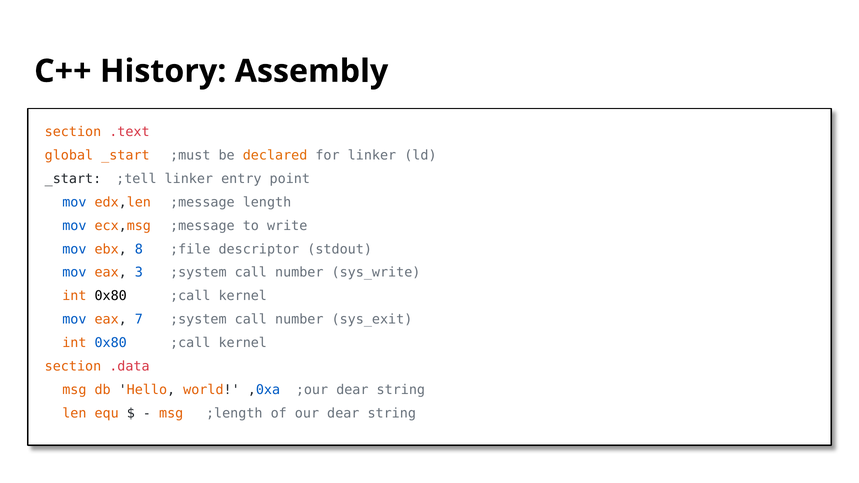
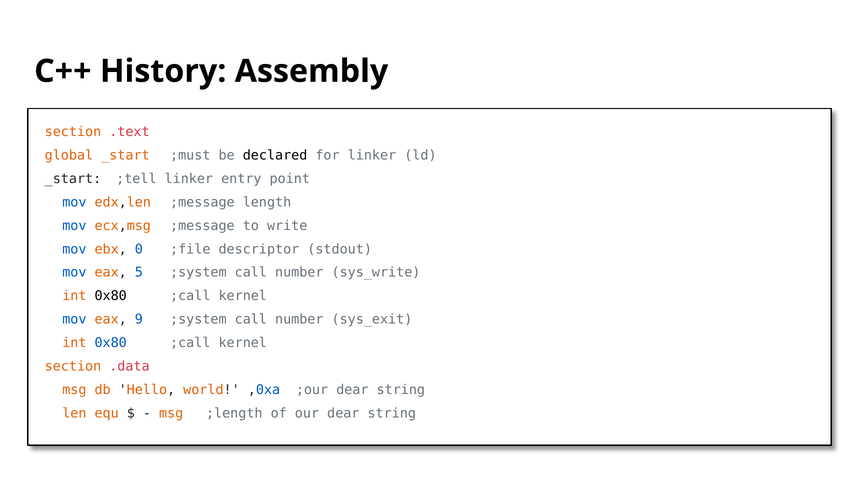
declared colour: orange -> black
8: 8 -> 0
3: 3 -> 5
7: 7 -> 9
